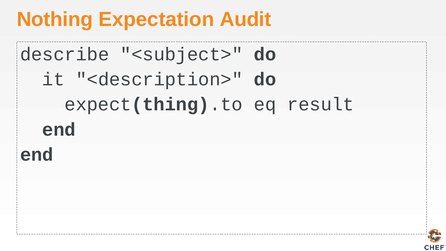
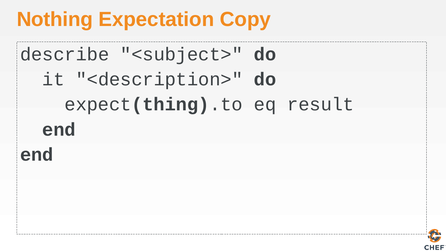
Audit: Audit -> Copy
